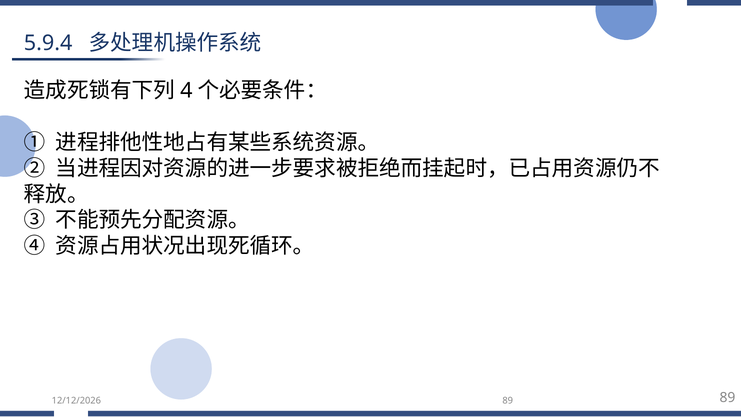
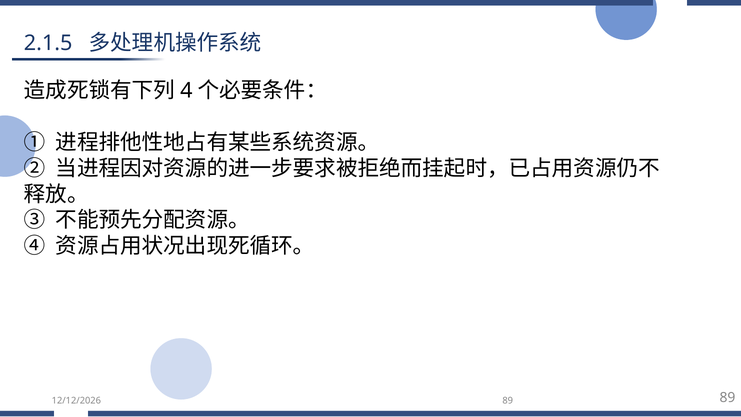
5.9.4: 5.9.4 -> 2.1.5
